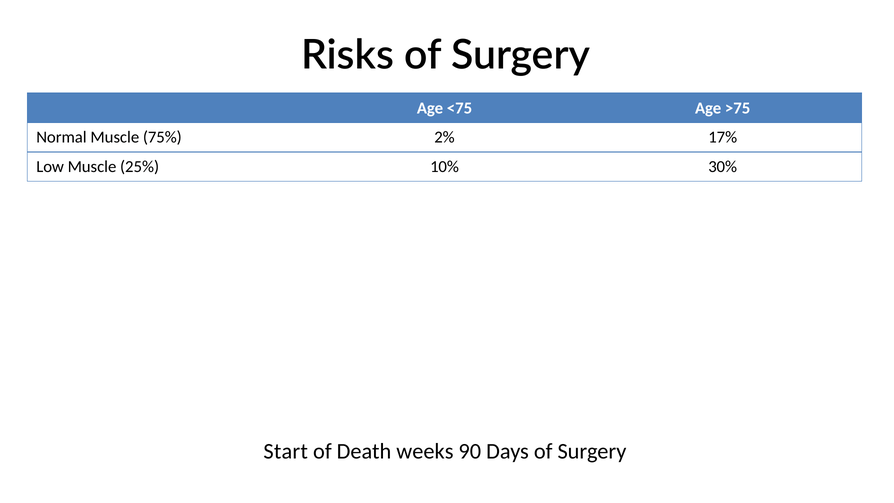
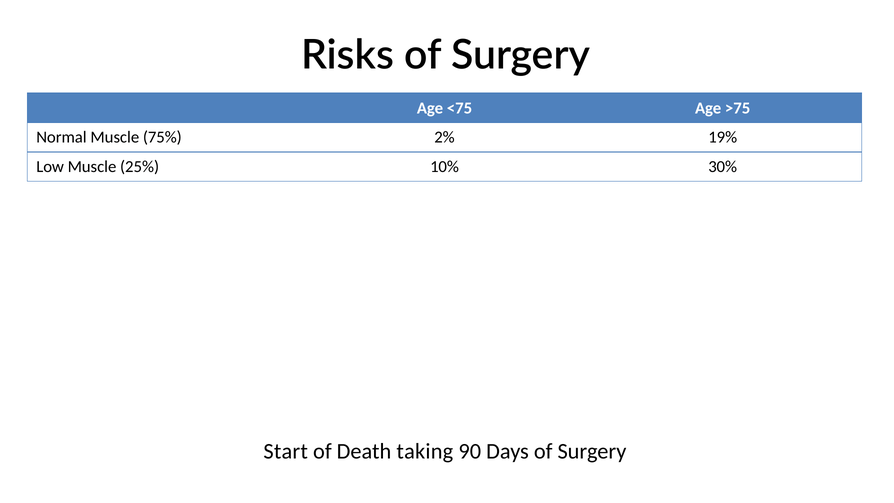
17%: 17% -> 19%
weeks: weeks -> taking
